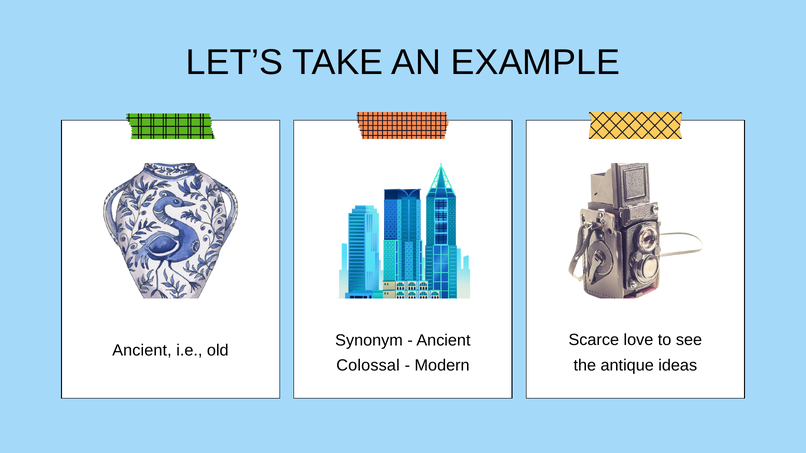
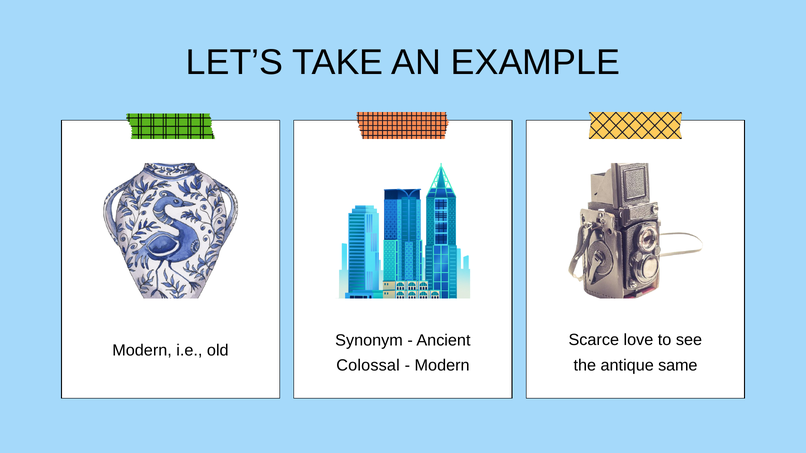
Ancient at (142, 351): Ancient -> Modern
ideas: ideas -> same
